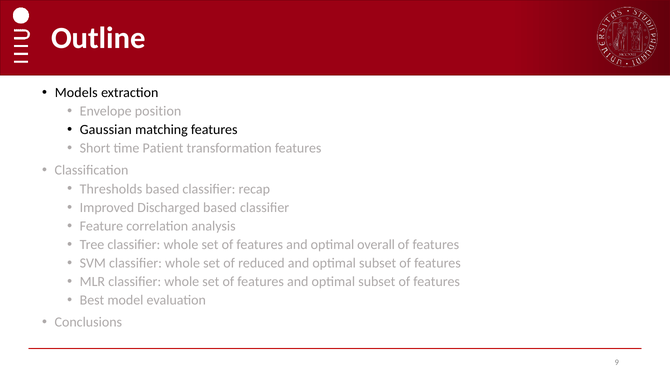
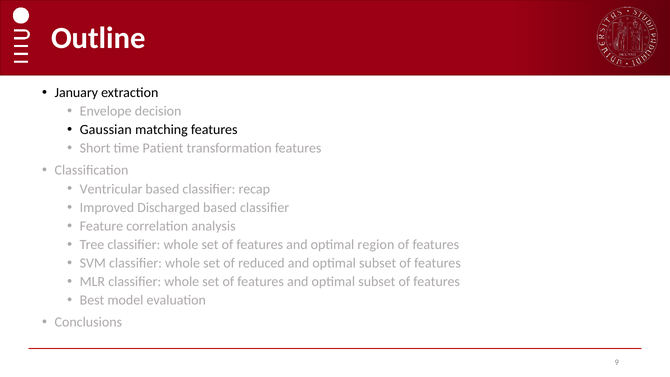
Models: Models -> January
position: position -> decision
Thresholds: Thresholds -> Ventricular
overall: overall -> region
